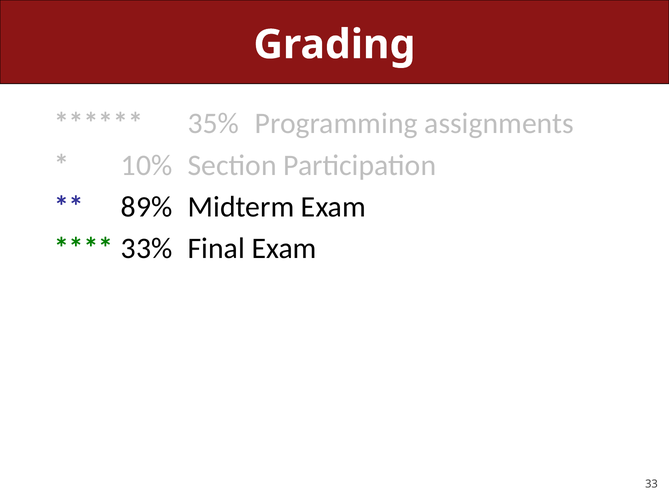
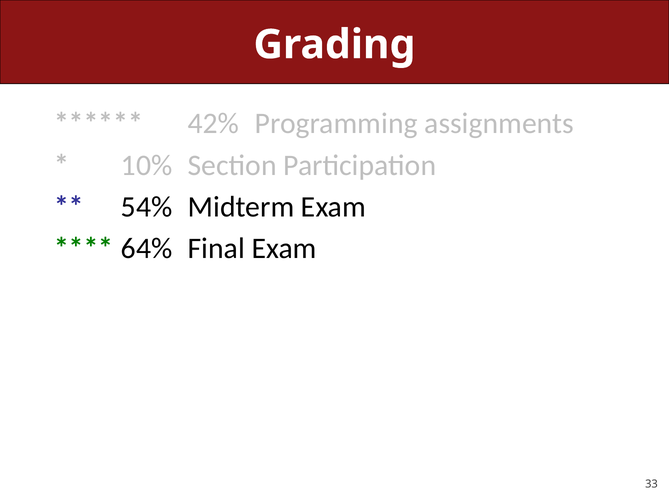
35%: 35% -> 42%
89%: 89% -> 54%
33%: 33% -> 64%
